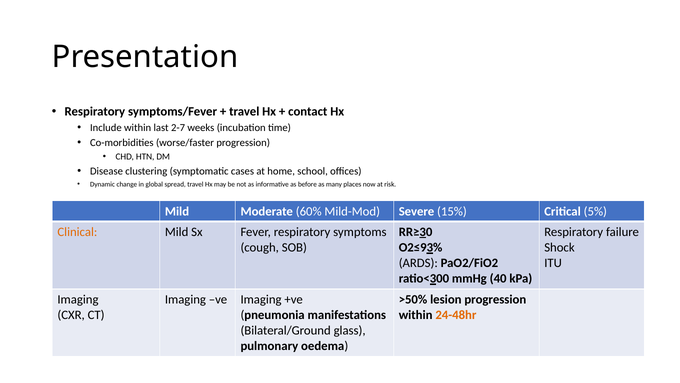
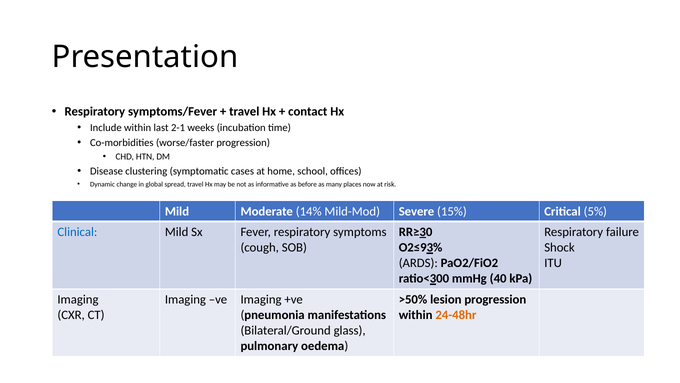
2-7: 2-7 -> 2-1
60%: 60% -> 14%
Clinical colour: orange -> blue
